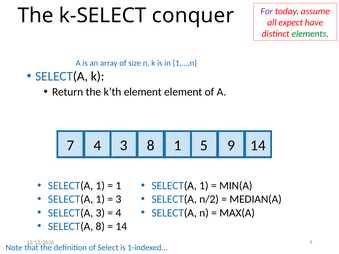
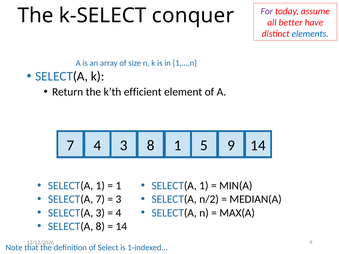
expect: expect -> better
elements colour: green -> blue
k’th element: element -> efficient
1 at (100, 199): 1 -> 7
